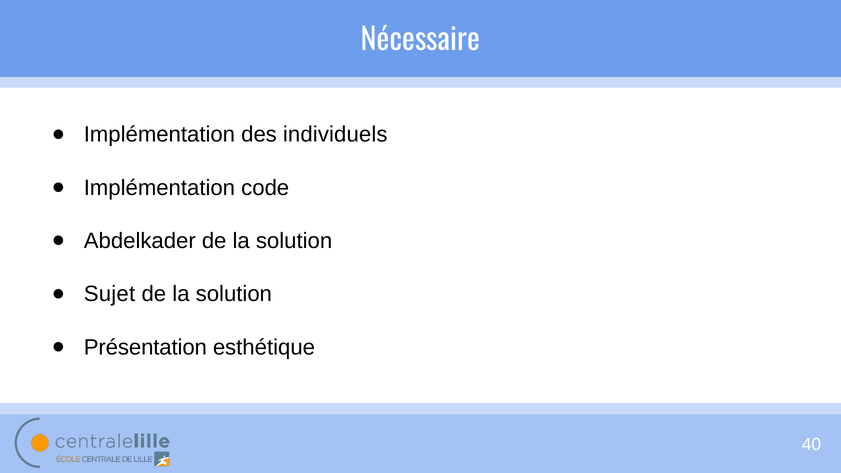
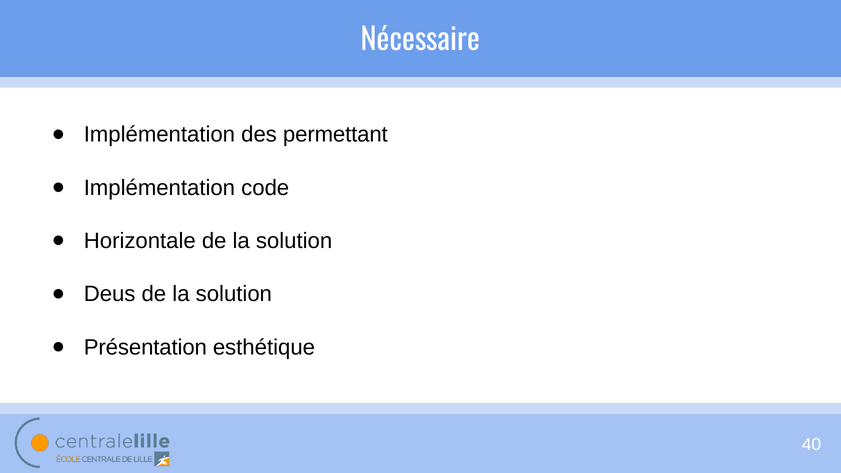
individuels: individuels -> permettant
Abdelkader: Abdelkader -> Horizontale
Sujet: Sujet -> Deus
